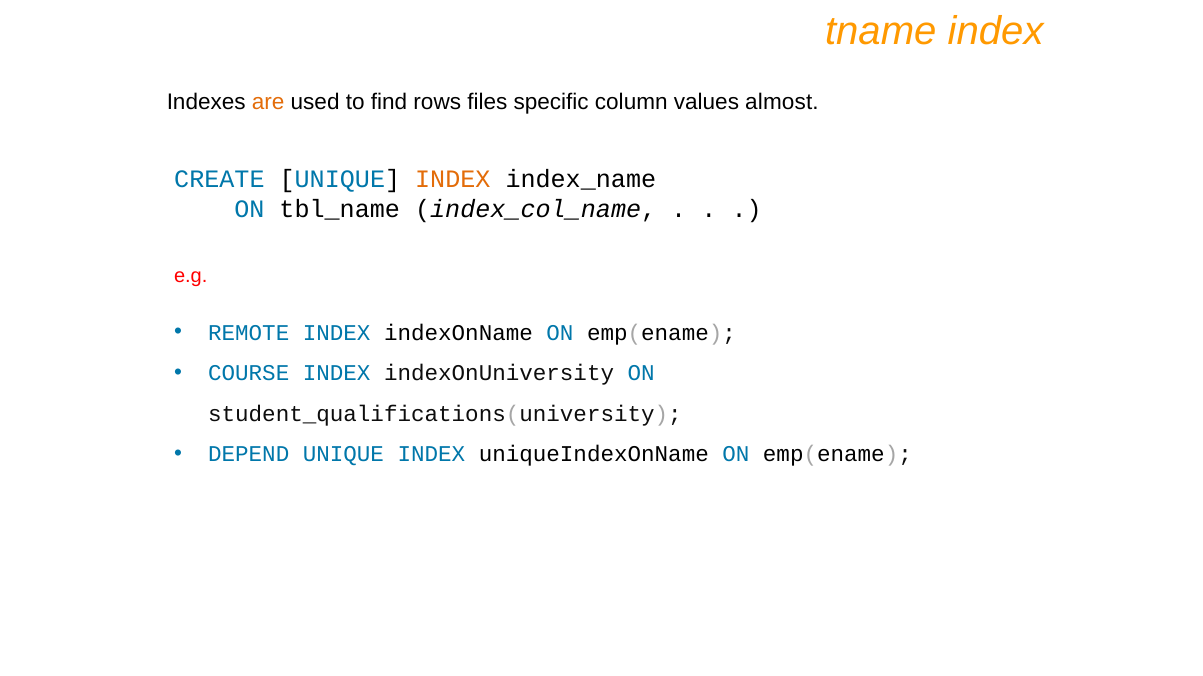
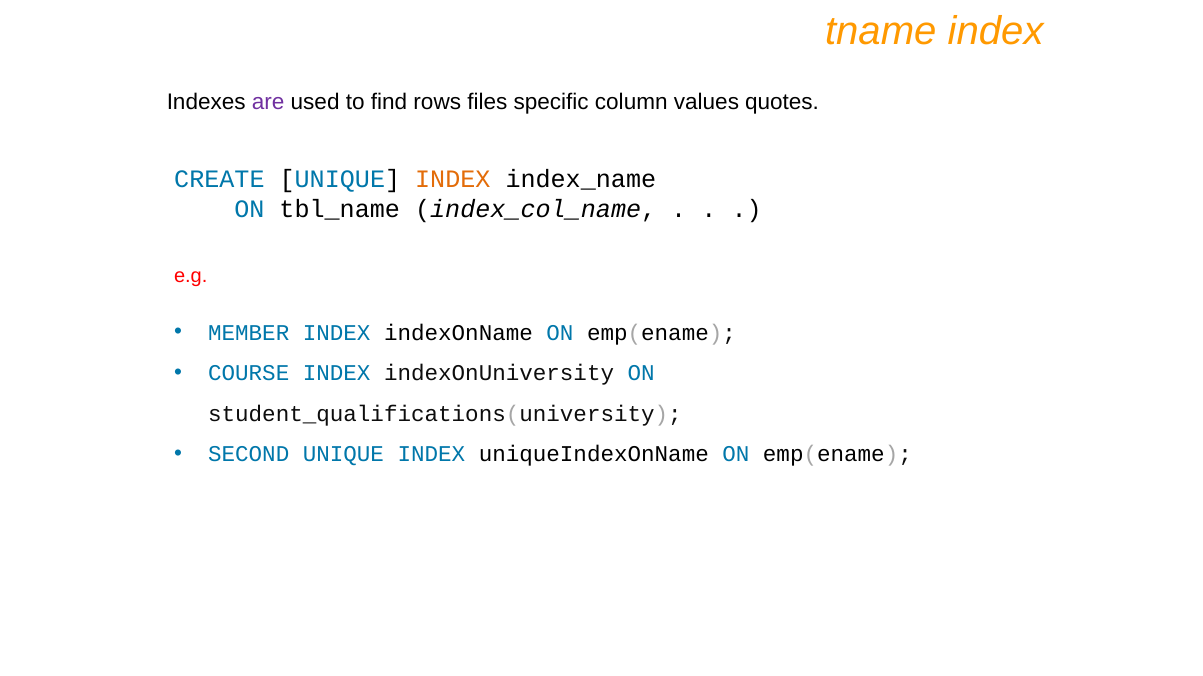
are colour: orange -> purple
almost: almost -> quotes
REMOTE: REMOTE -> MEMBER
DEPEND: DEPEND -> SECOND
